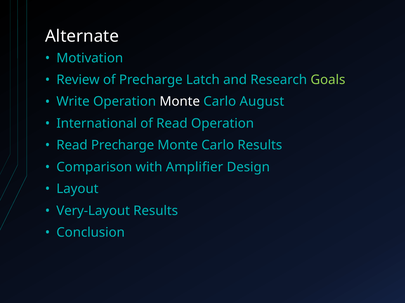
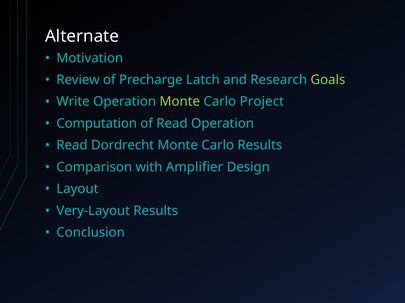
Monte at (180, 102) colour: white -> light green
August: August -> Project
International: International -> Computation
Read Precharge: Precharge -> Dordrecht
